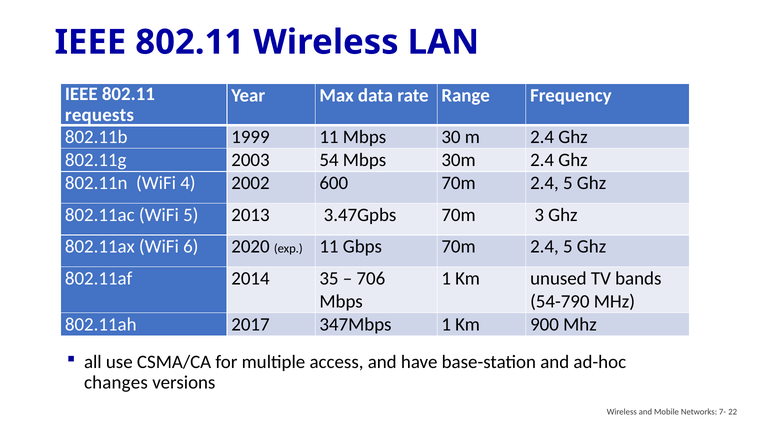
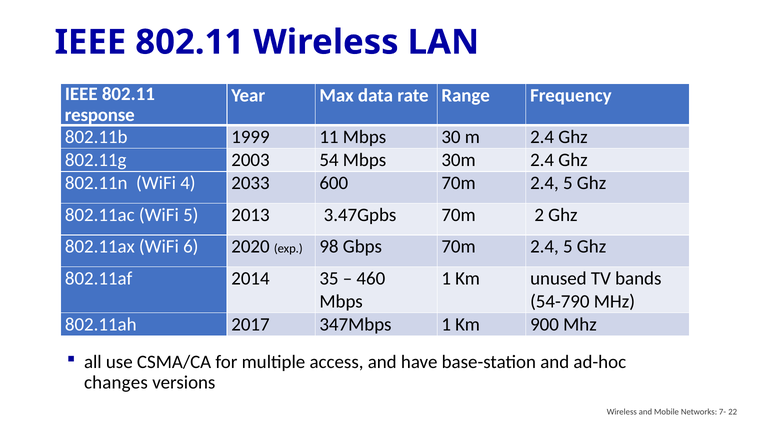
requests: requests -> response
2002: 2002 -> 2033
3: 3 -> 2
exp 11: 11 -> 98
706: 706 -> 460
